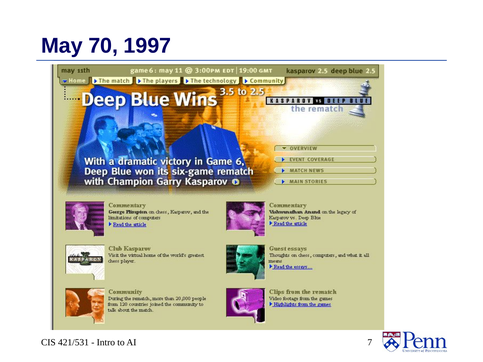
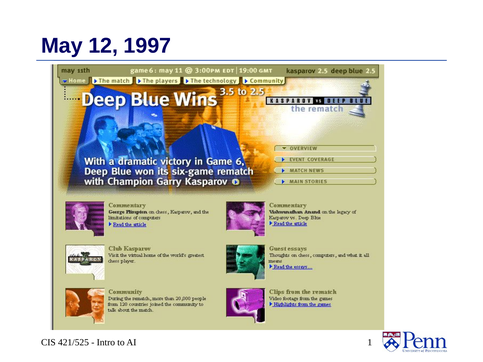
70: 70 -> 12
421/531: 421/531 -> 421/525
7: 7 -> 1
